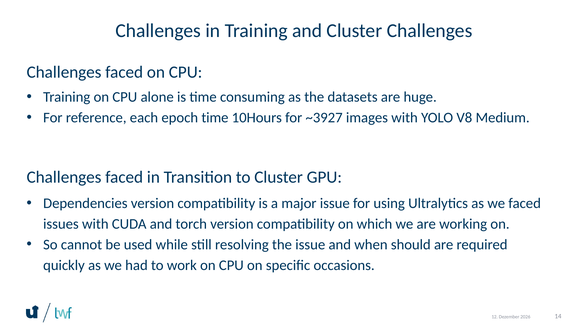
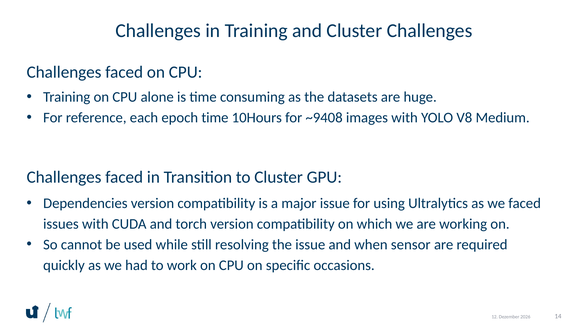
~3927: ~3927 -> ~9408
should: should -> sensor
